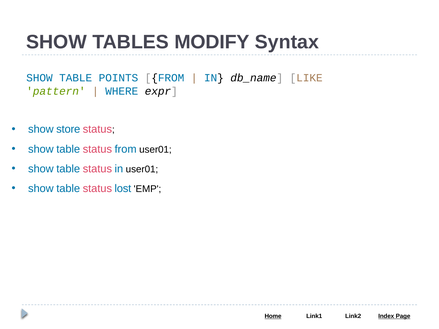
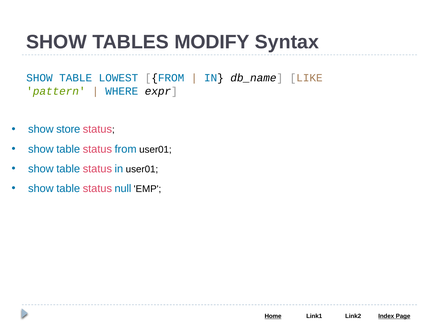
POINTS: POINTS -> LOWEST
lost: lost -> null
